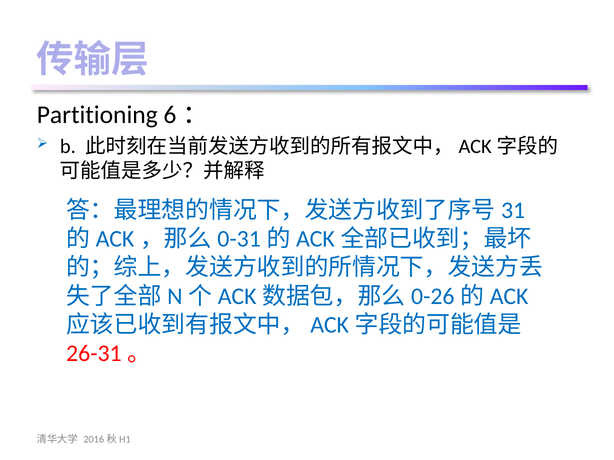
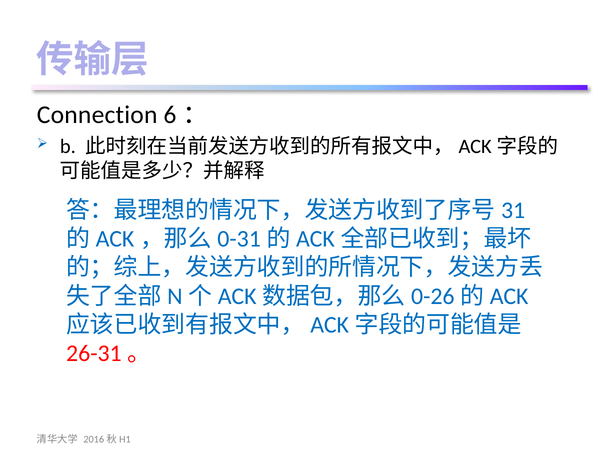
Partitioning: Partitioning -> Connection
